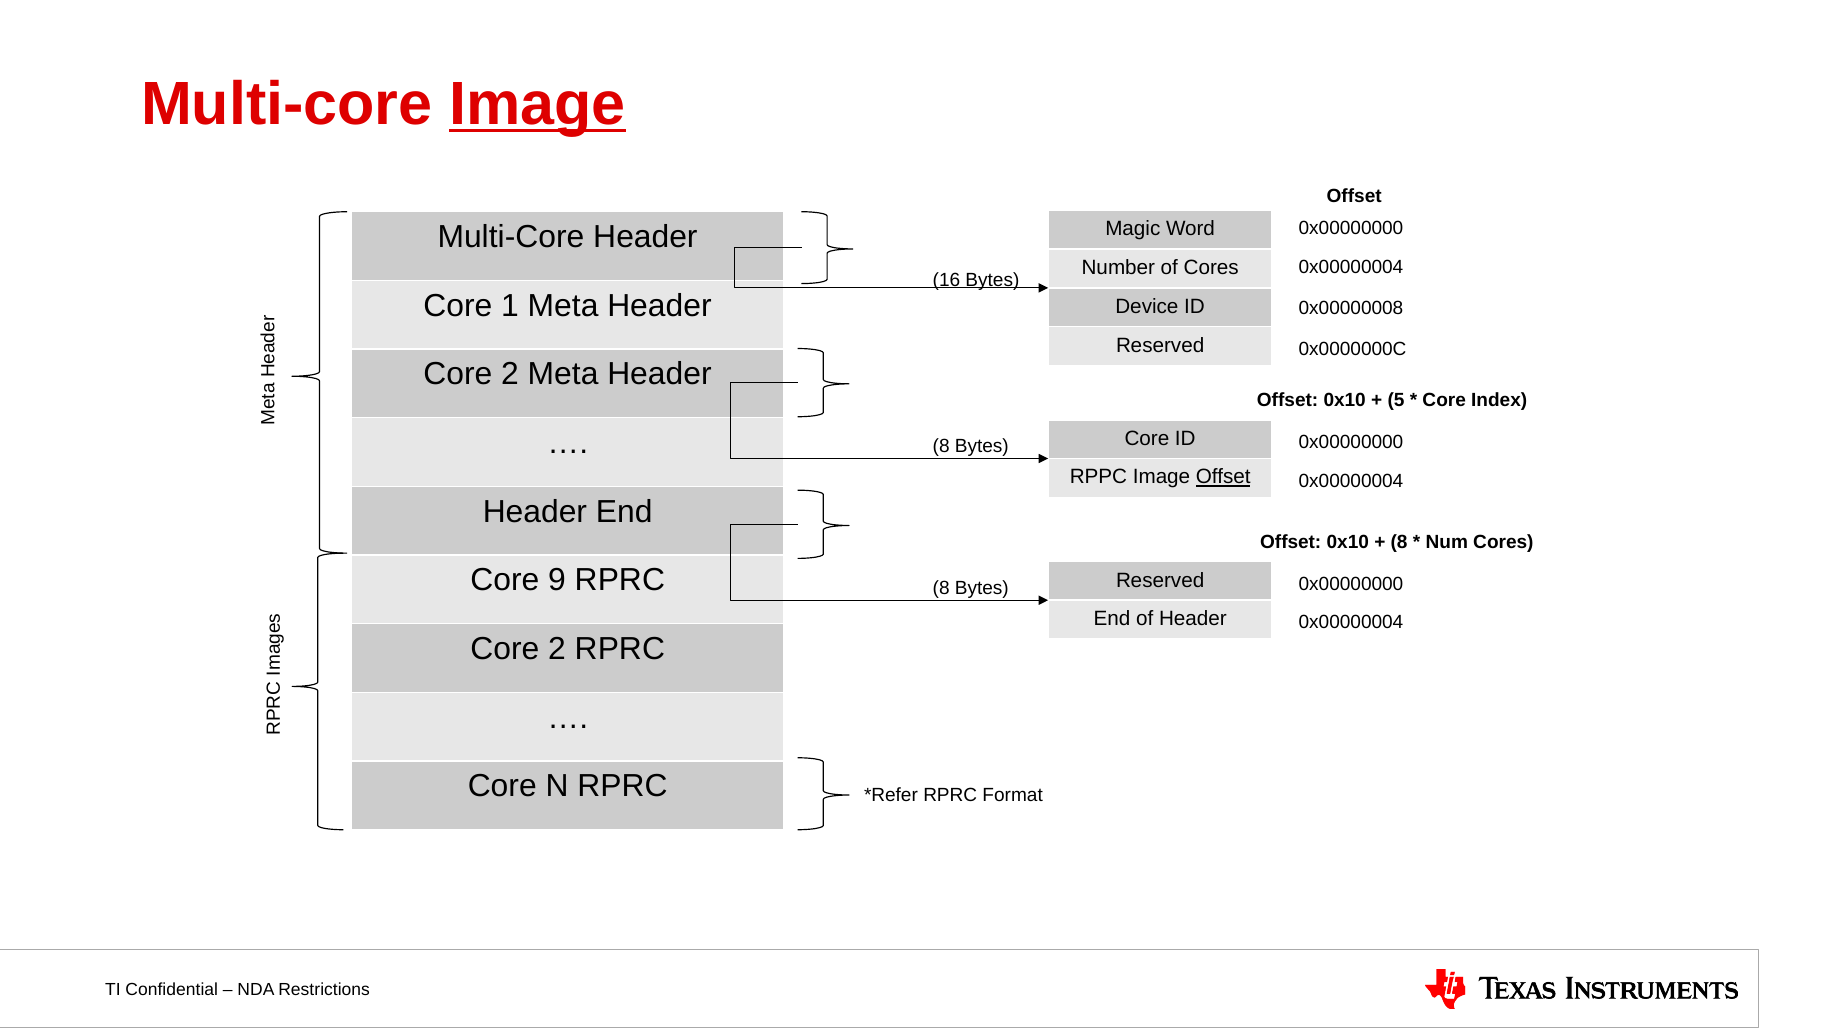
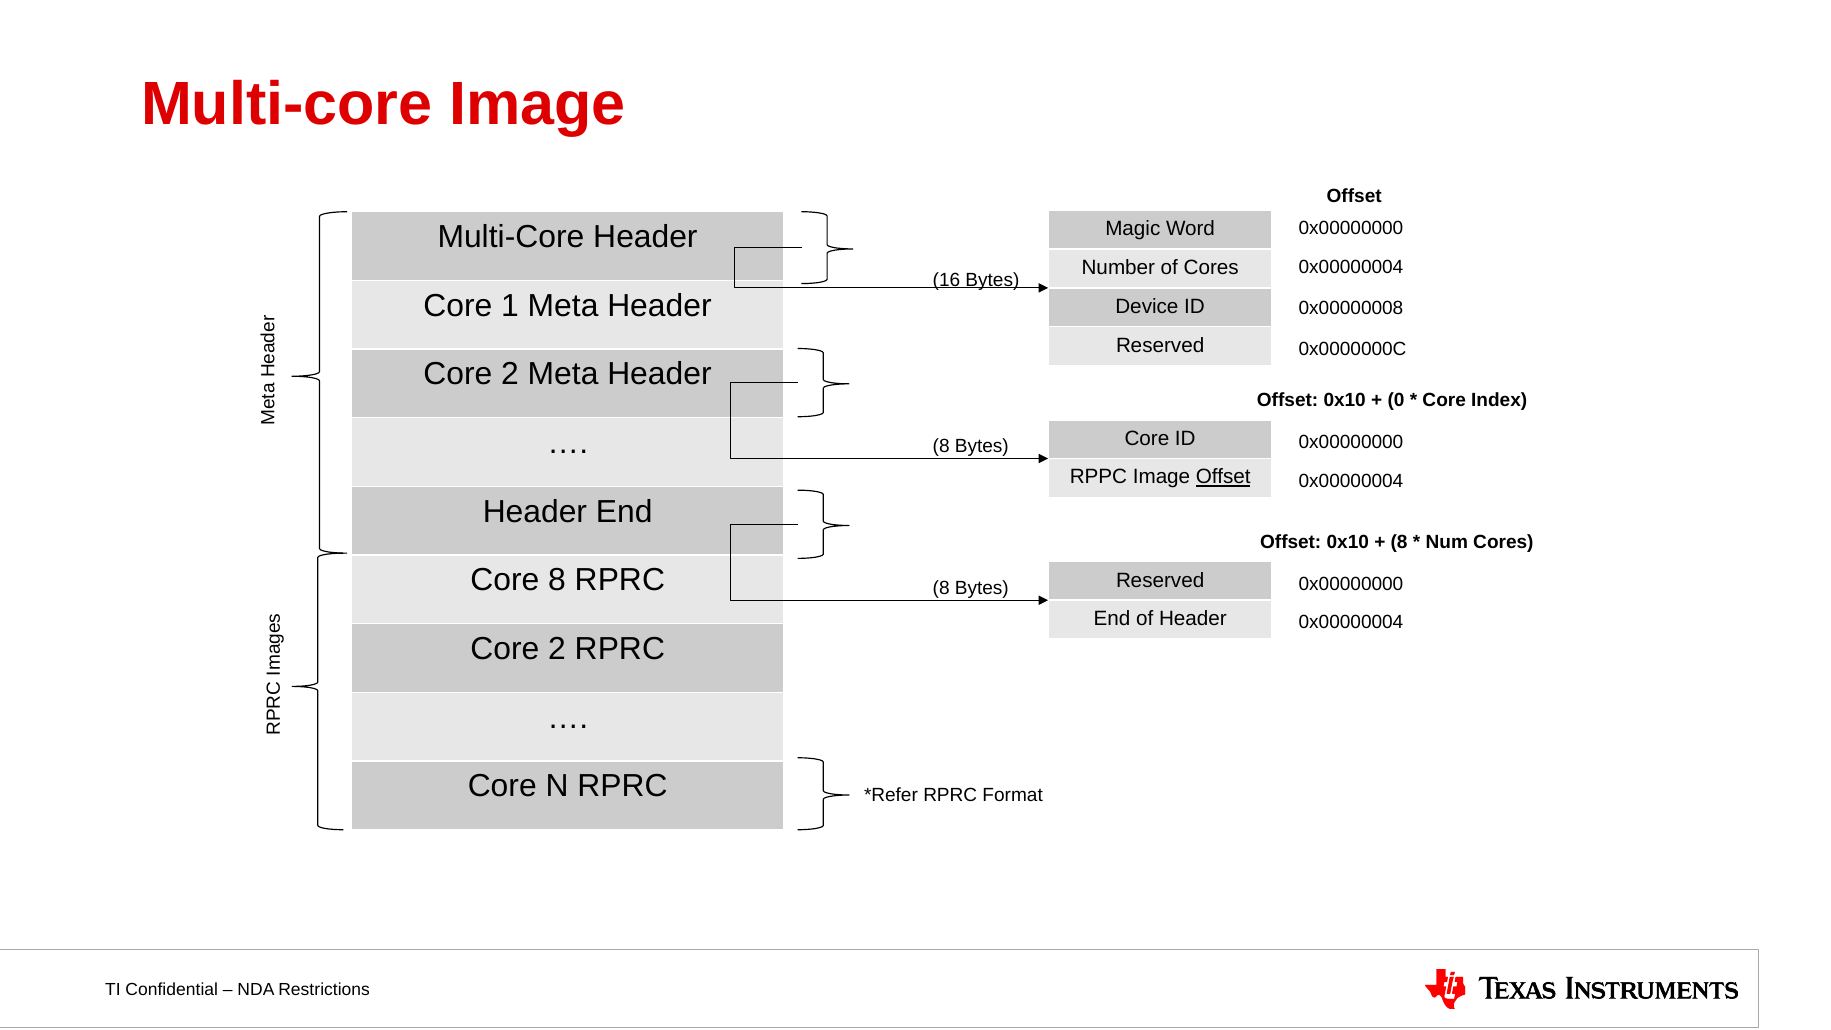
Image at (537, 104) underline: present -> none
5: 5 -> 0
Core 9: 9 -> 8
